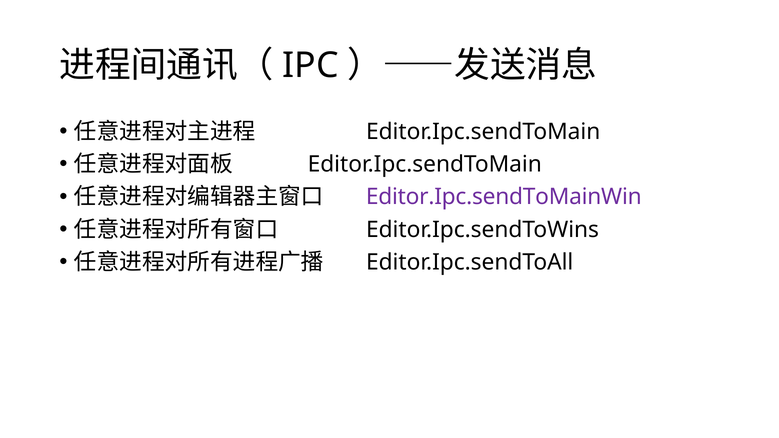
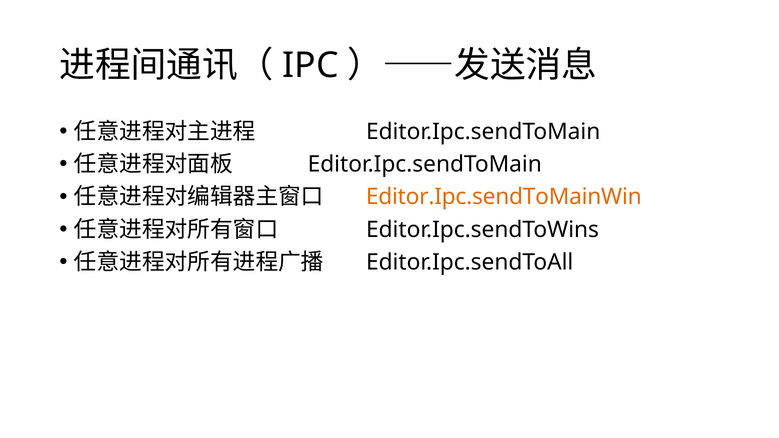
Editor.Ipc.sendToMainWin colour: purple -> orange
